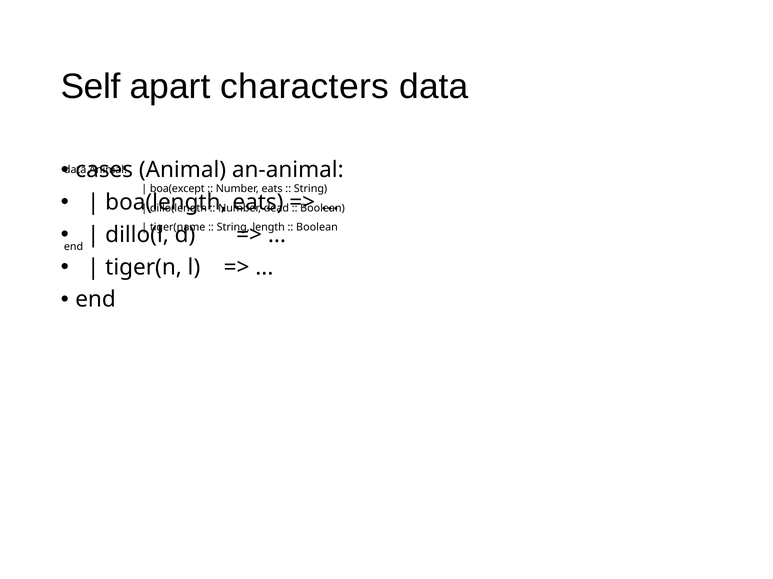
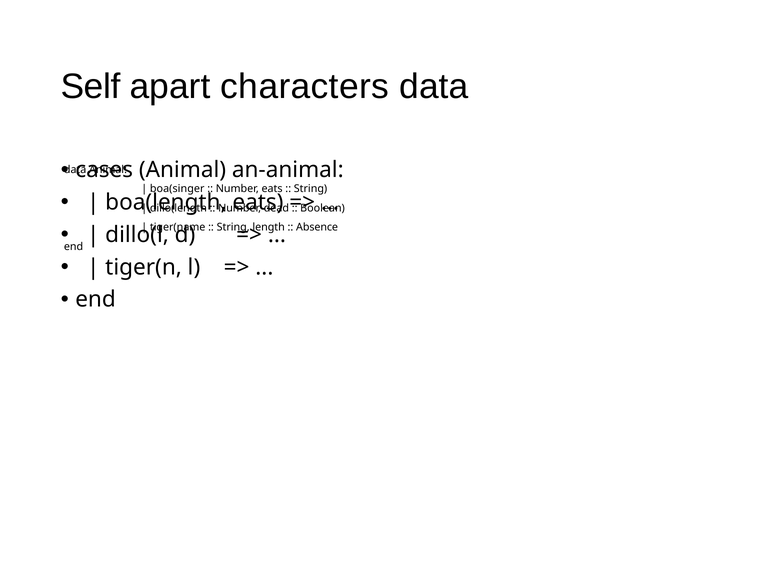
boa(except: boa(except -> boa(singer
Boolean at (317, 228): Boolean -> Absence
